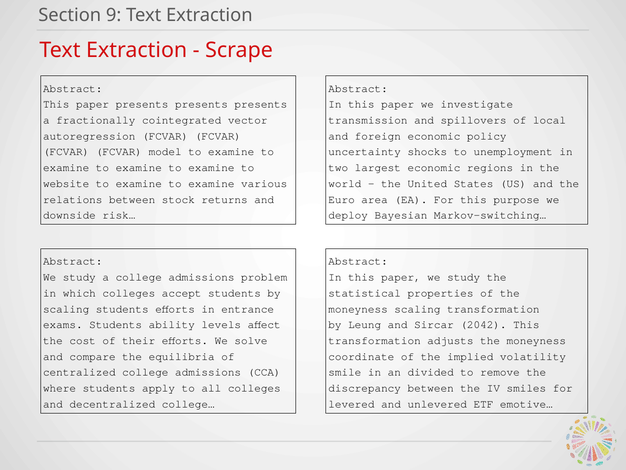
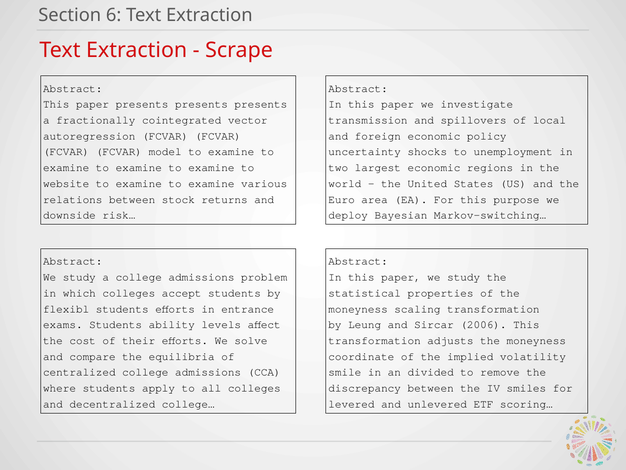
9: 9 -> 6
scaling at (66, 309): scaling -> flexibl
2042: 2042 -> 2006
emotive…: emotive… -> scoring…
